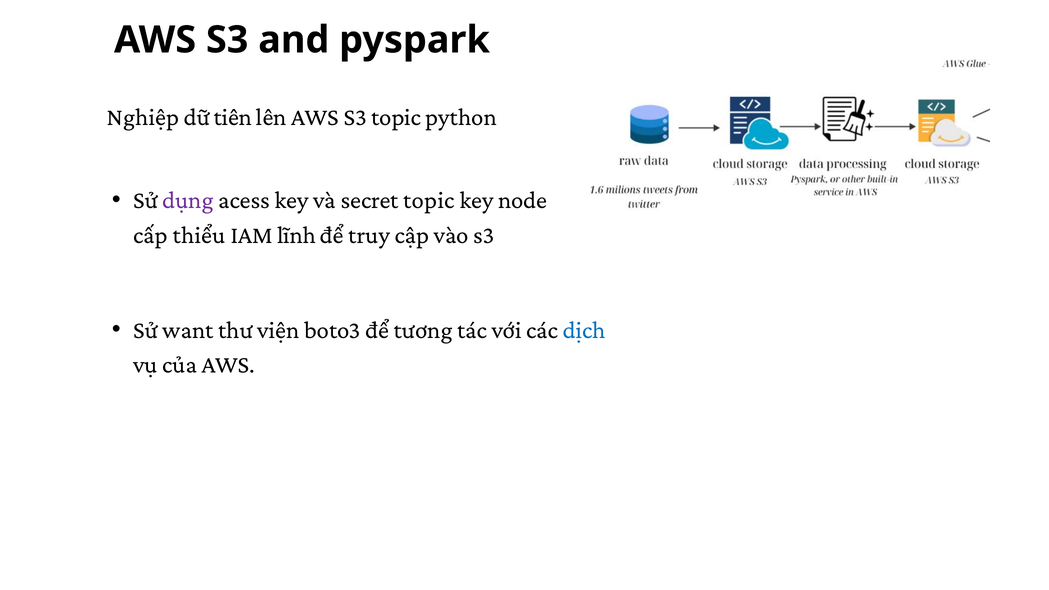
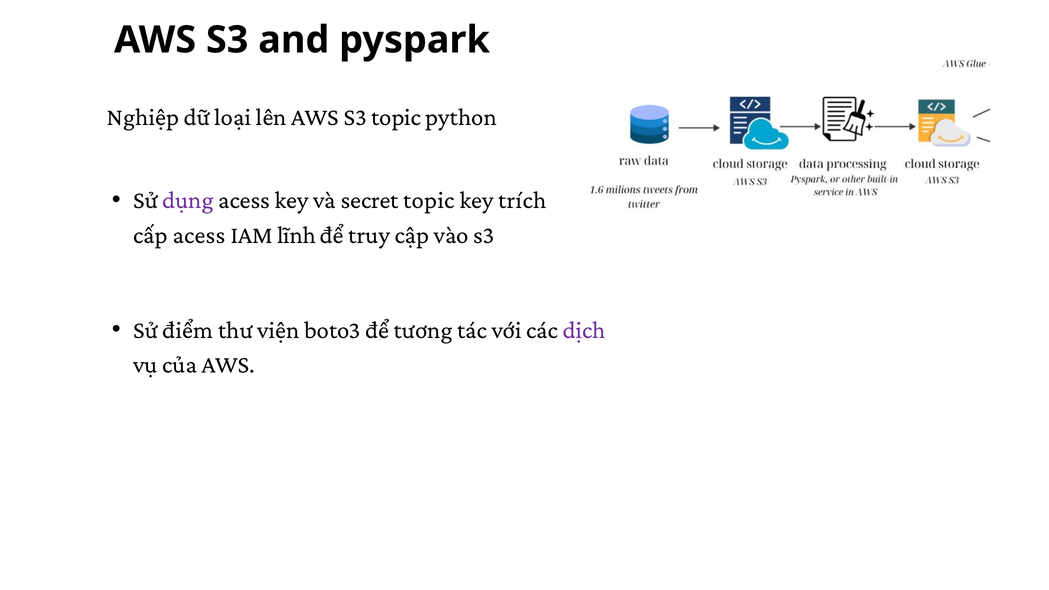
tiên: tiên -> loại
node: node -> trích
cấp thiểu: thiểu -> acess
want: want -> điểm
dịch colour: blue -> purple
